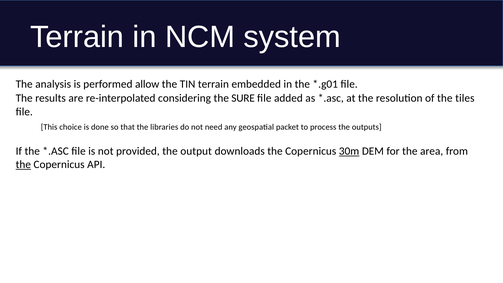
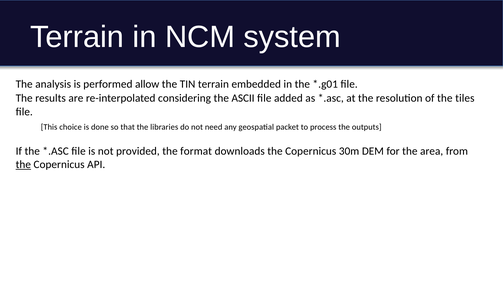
SURE: SURE -> ASCII
output: output -> format
30m underline: present -> none
